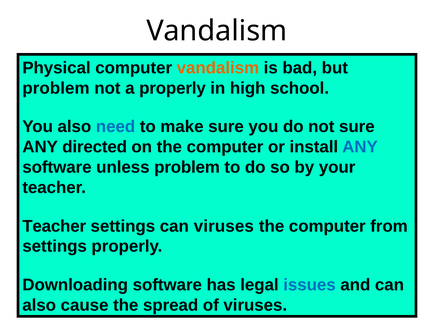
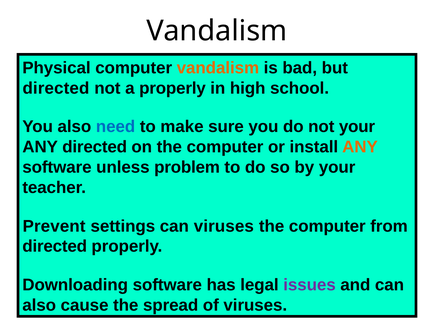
problem at (56, 88): problem -> directed
not sure: sure -> your
ANY at (360, 147) colour: blue -> orange
Teacher at (54, 226): Teacher -> Prevent
settings at (55, 246): settings -> directed
issues colour: blue -> purple
